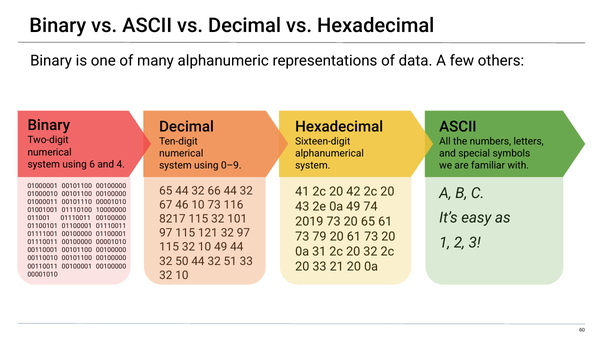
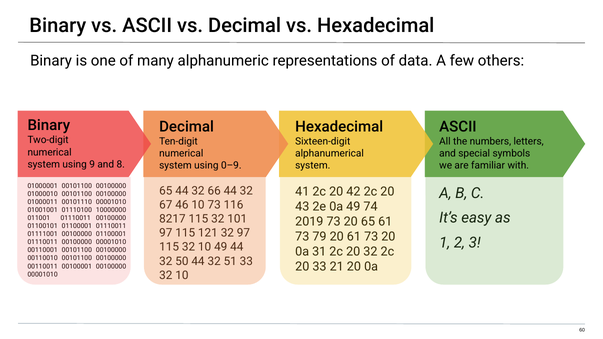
6: 6 -> 9
4: 4 -> 8
